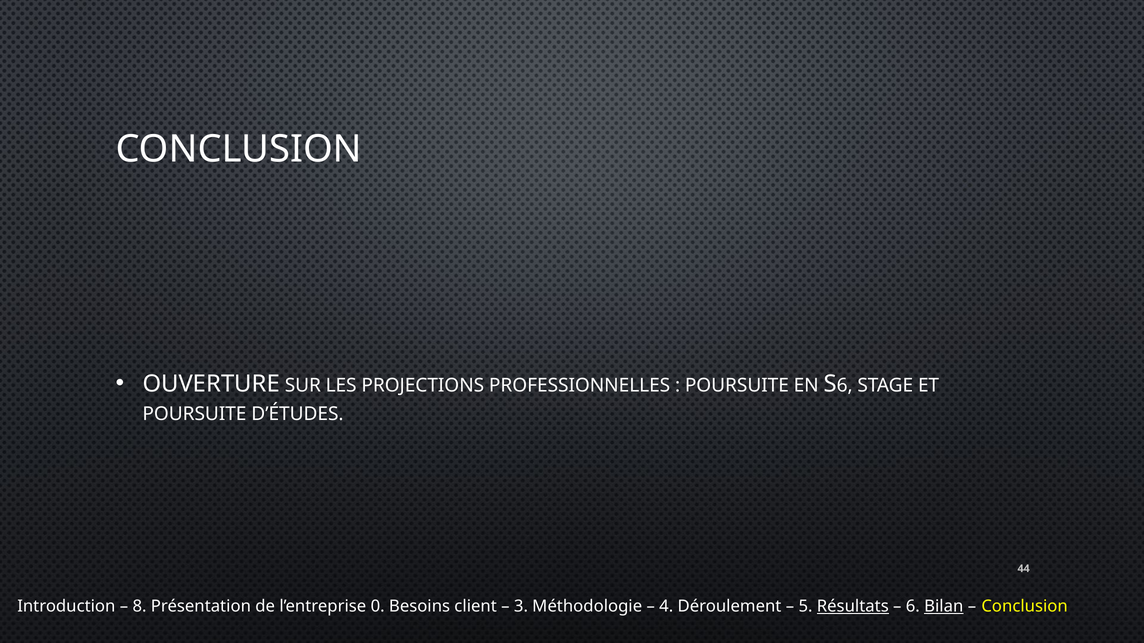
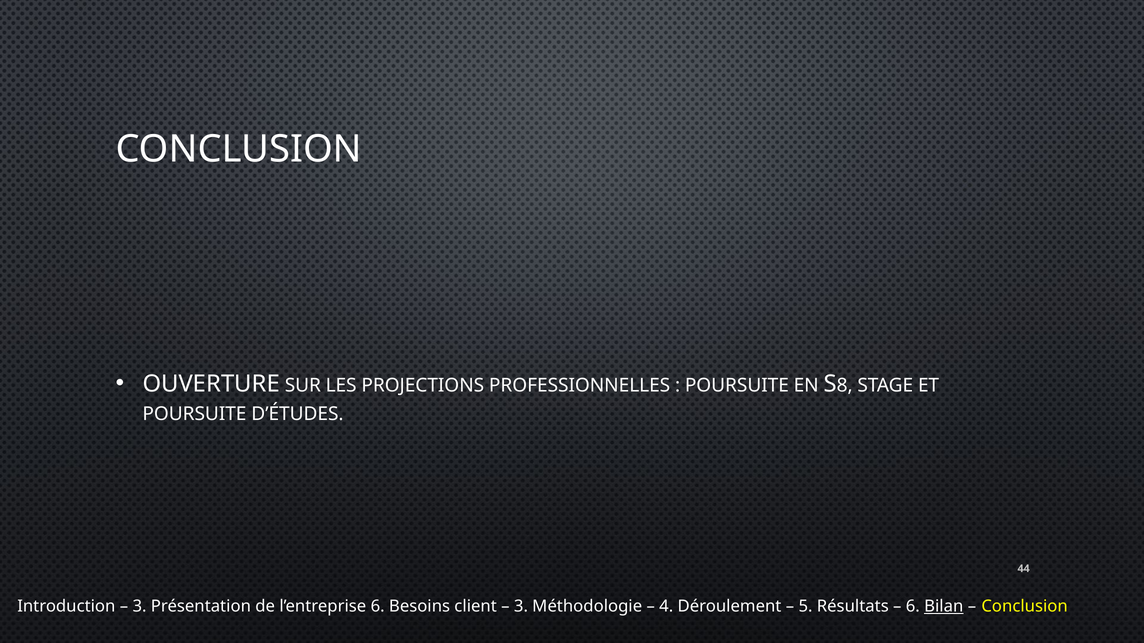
6 at (845, 386): 6 -> 8
8 at (140, 607): 8 -> 3
l’entreprise 0: 0 -> 6
Résultats underline: present -> none
